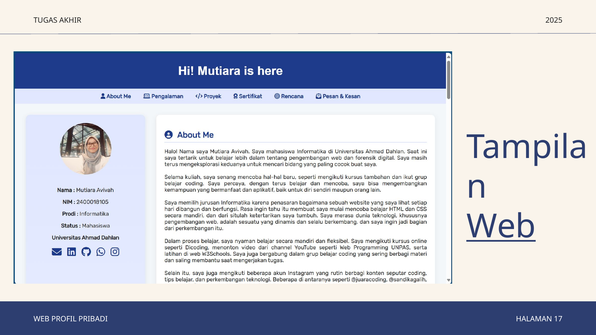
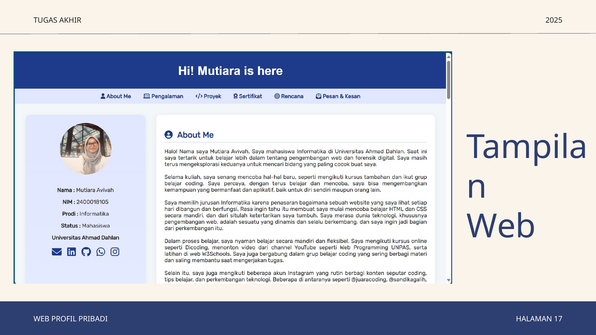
Web at (501, 227) underline: present -> none
